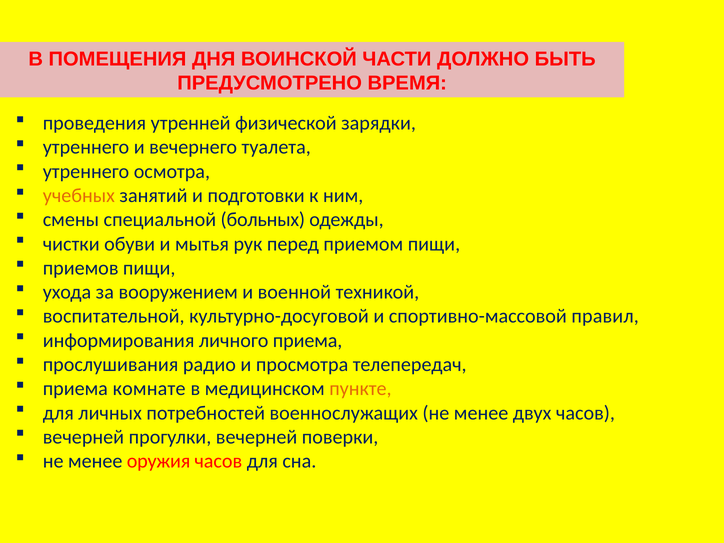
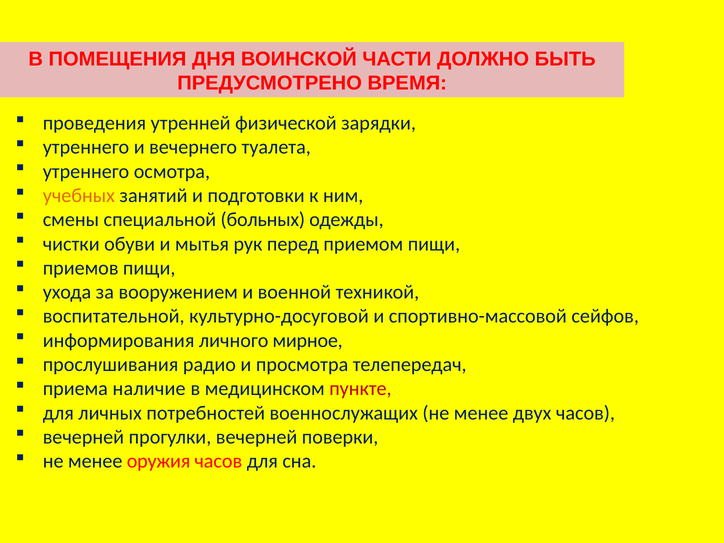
правил: правил -> сейфов
личного приема: приема -> мирное
комнате: комнате -> наличие
пункте colour: orange -> red
